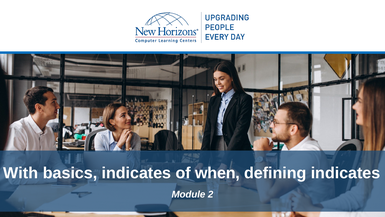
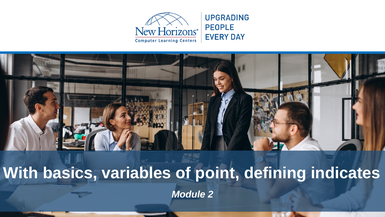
basics indicates: indicates -> variables
when: when -> point
